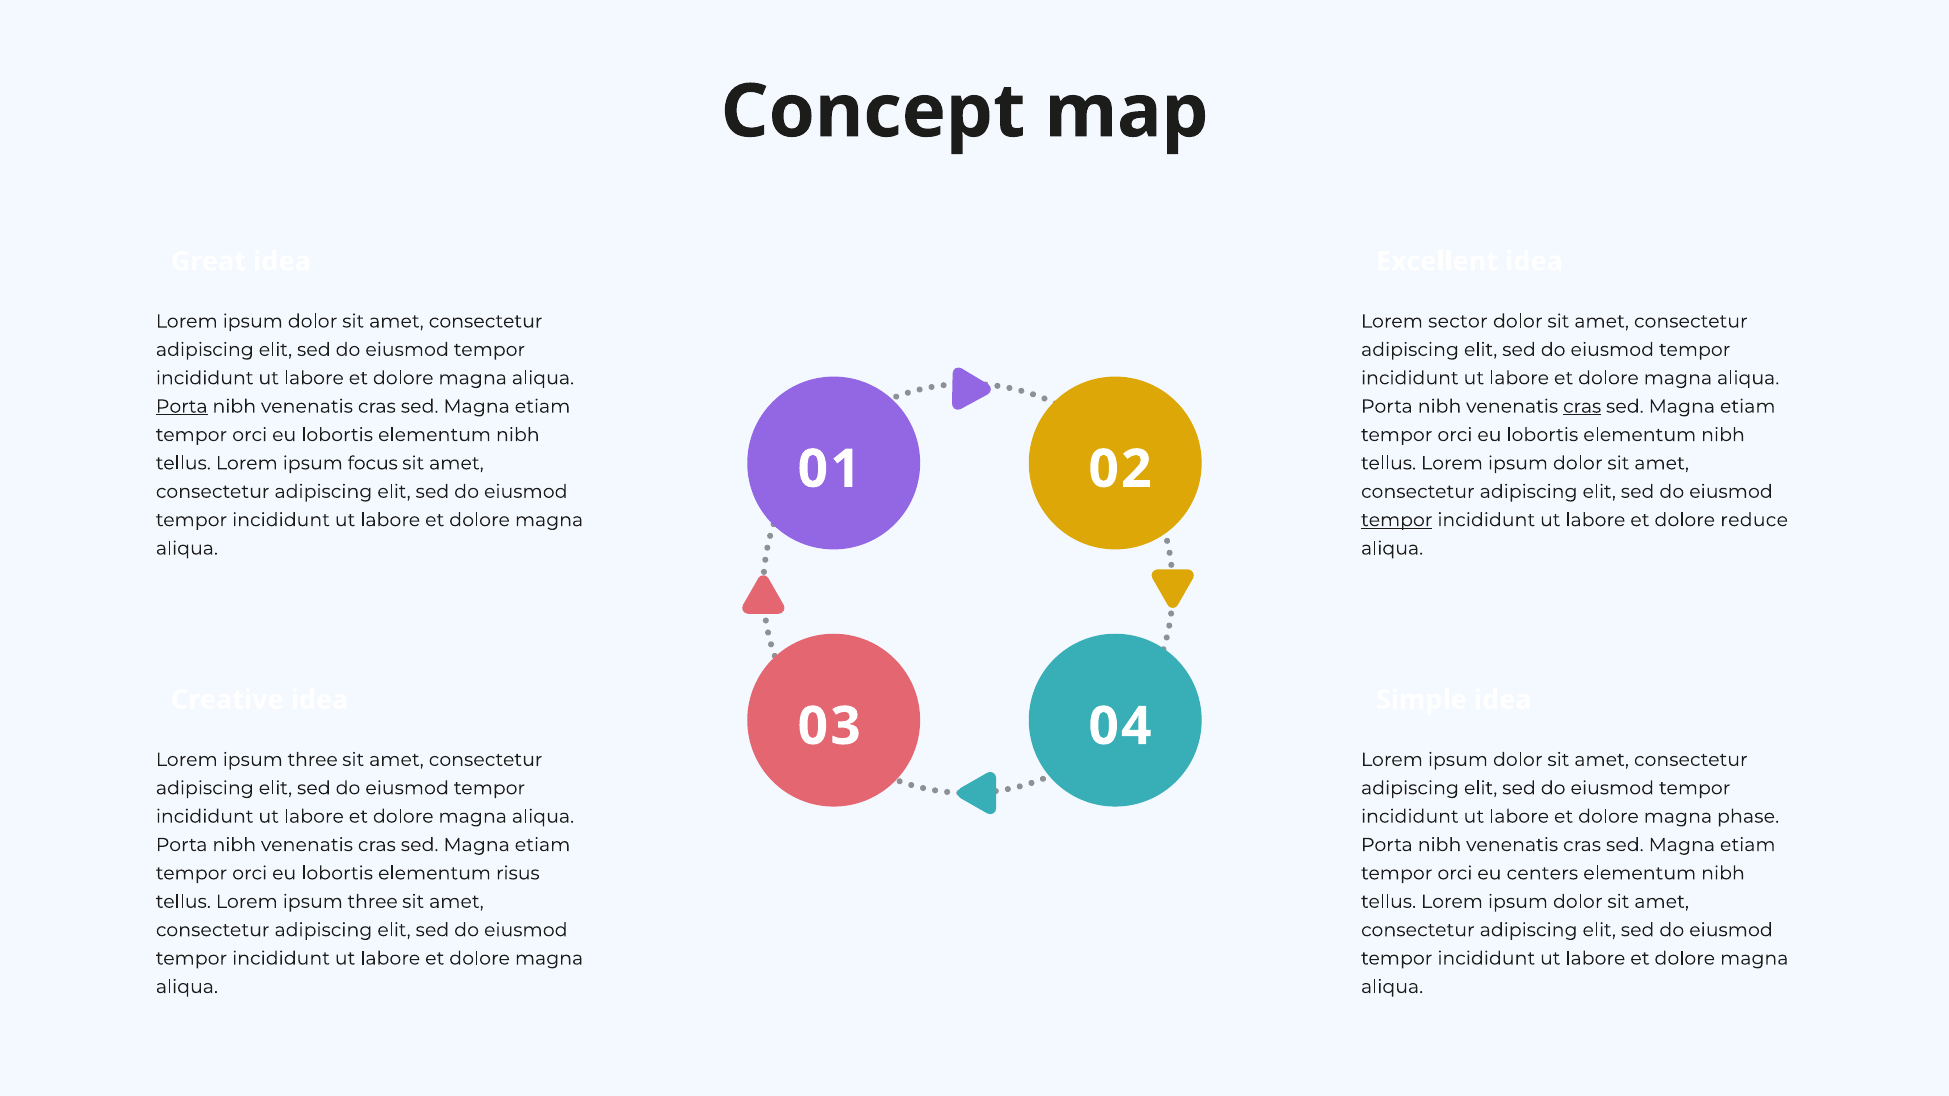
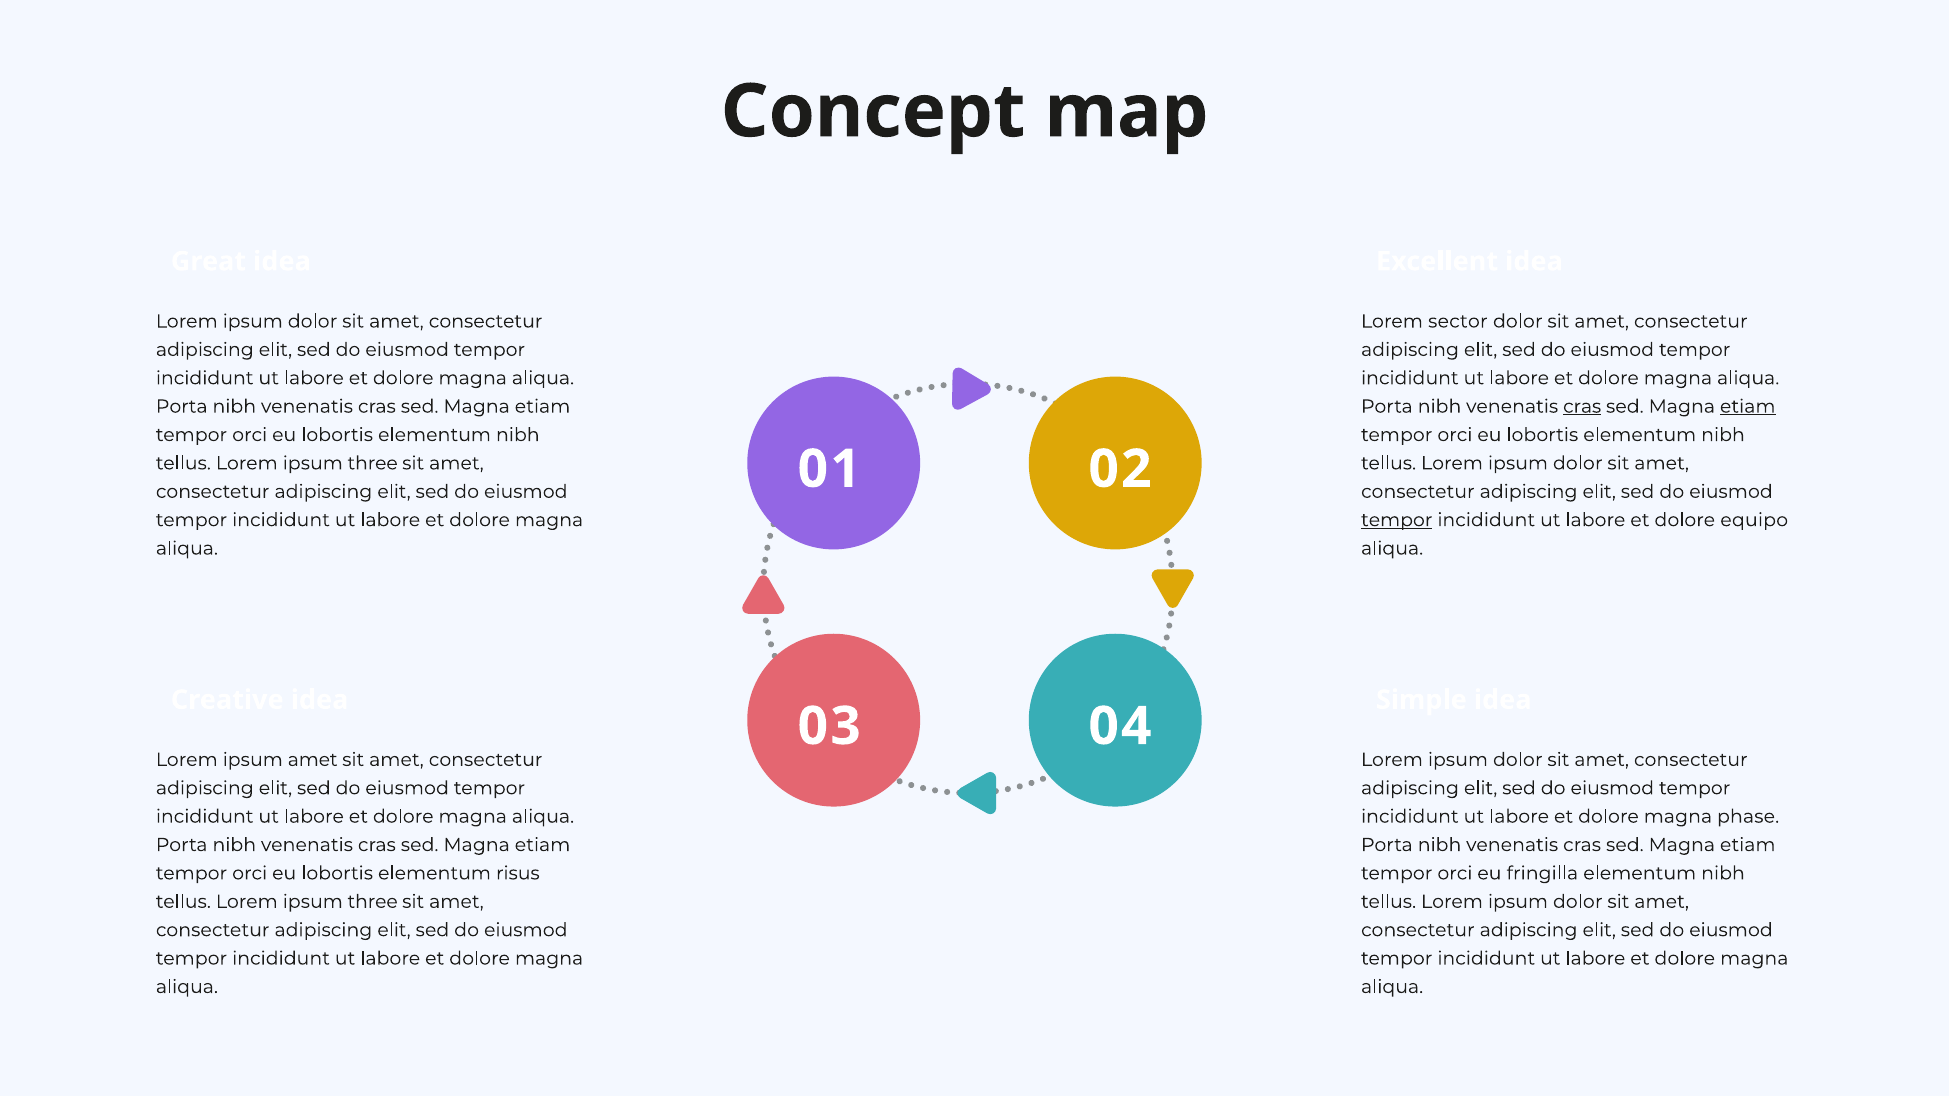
Porta at (182, 407) underline: present -> none
etiam at (1748, 407) underline: none -> present
focus at (373, 463): focus -> three
reduce: reduce -> equipo
three at (313, 760): three -> amet
centers: centers -> fringilla
